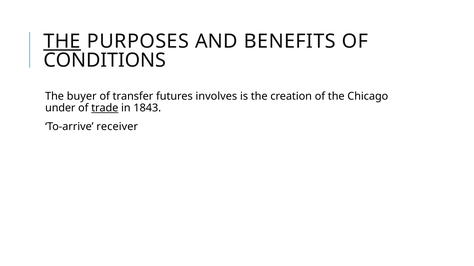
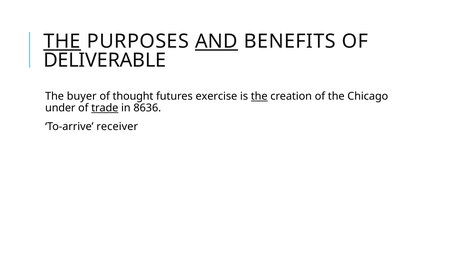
AND underline: none -> present
CONDITIONS: CONDITIONS -> DELIVERABLE
transfer: transfer -> thought
involves: involves -> exercise
the at (259, 96) underline: none -> present
1843: 1843 -> 8636
